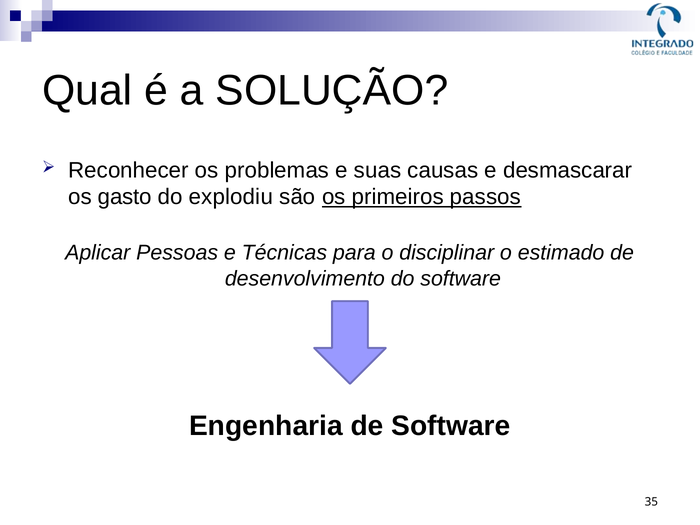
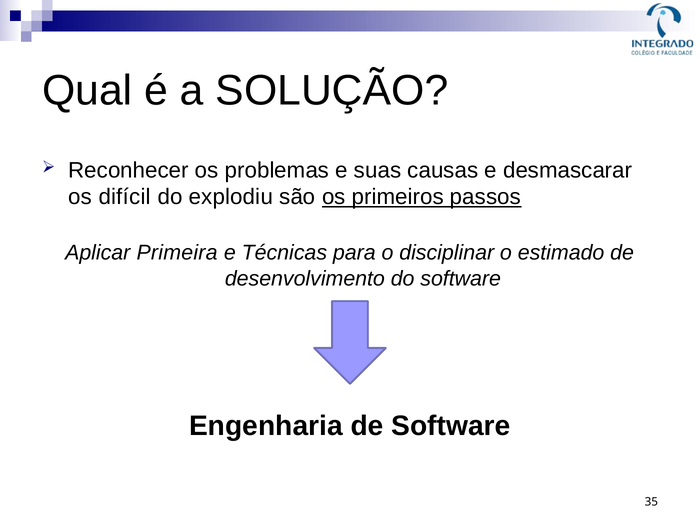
gasto: gasto -> difícil
Pessoas: Pessoas -> Primeira
